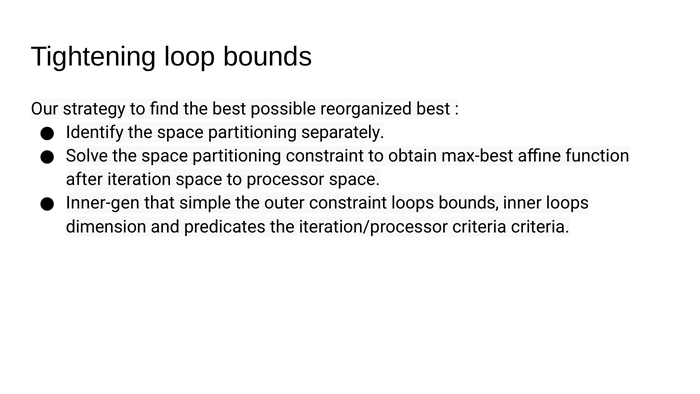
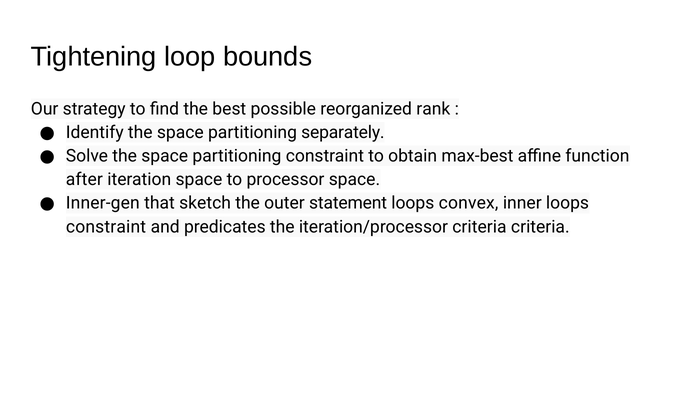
reorganized best: best -> rank
simple: simple -> sketch
outer constraint: constraint -> statement
loops bounds: bounds -> convex
dimension at (106, 227): dimension -> constraint
